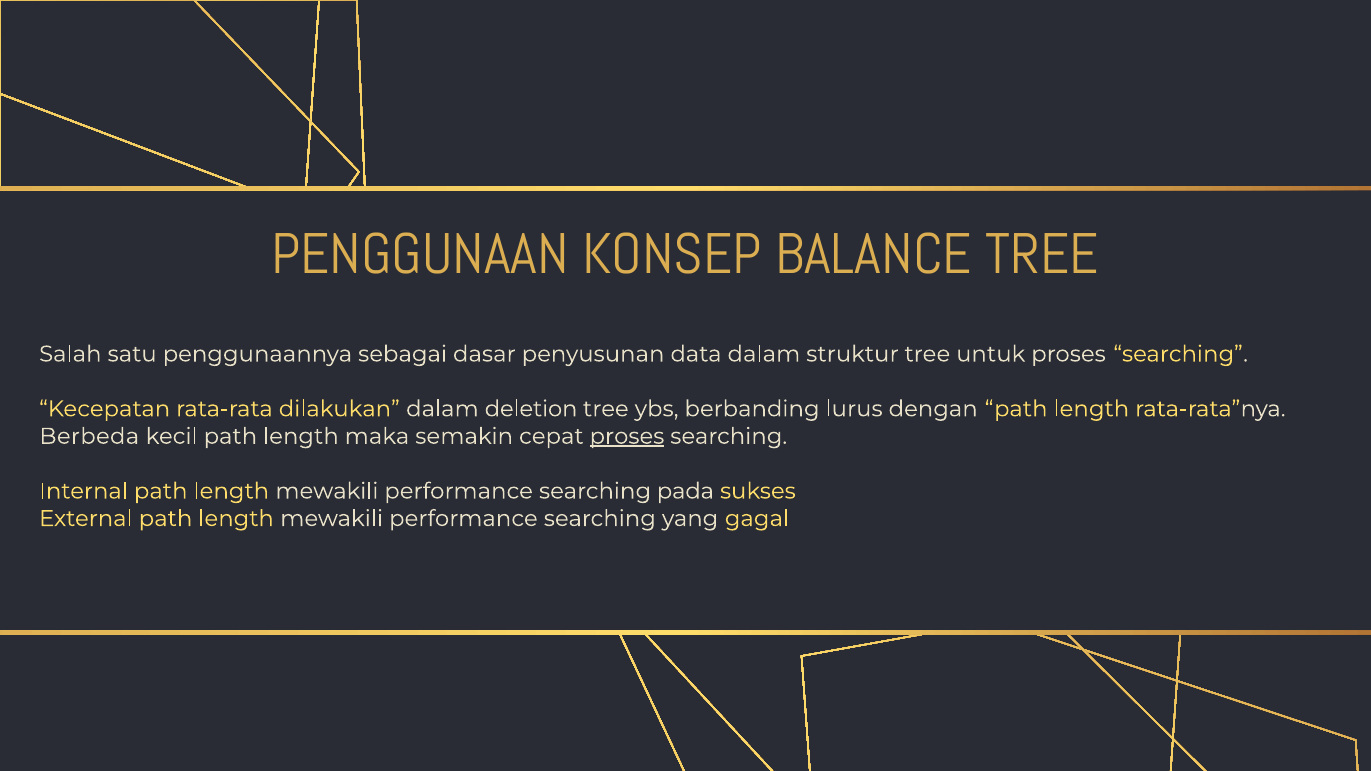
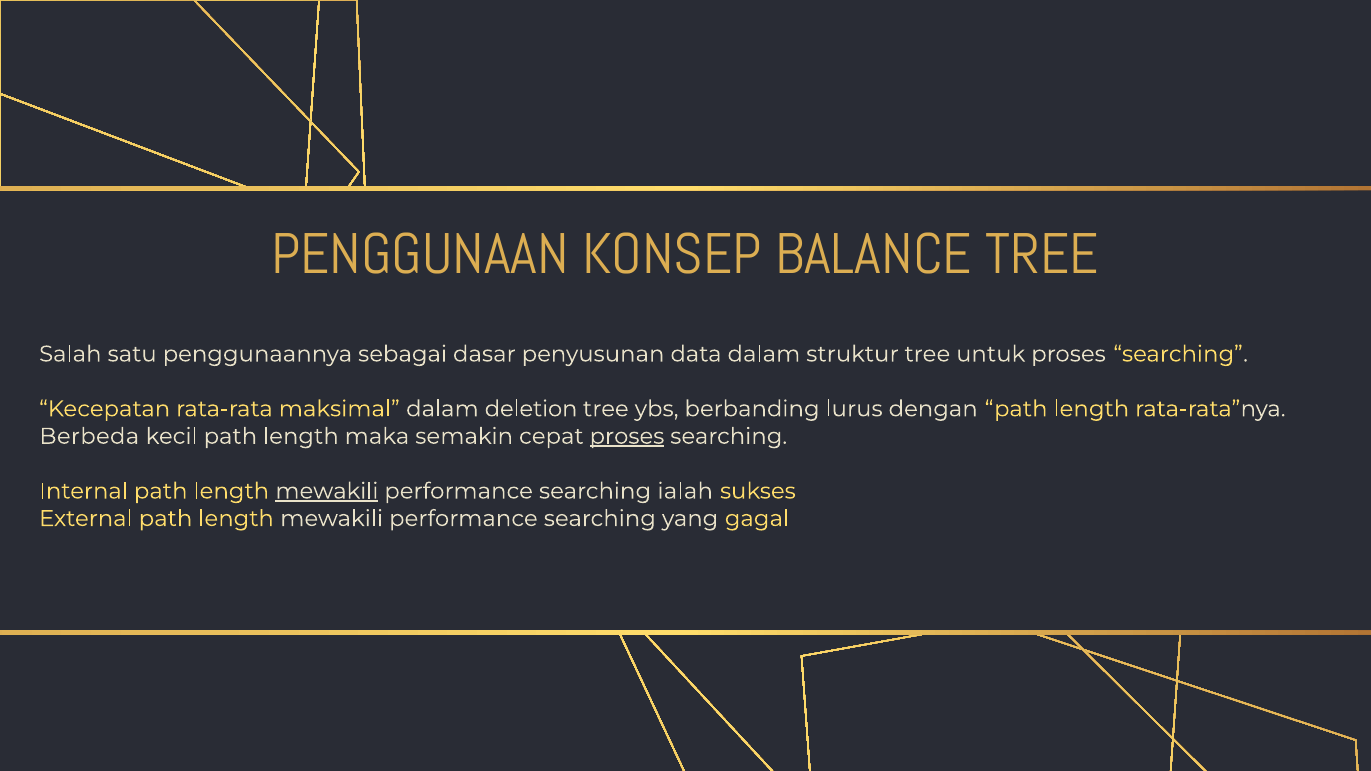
dilakukan: dilakukan -> maksimal
mewakili at (327, 491) underline: none -> present
pada: pada -> ialah
